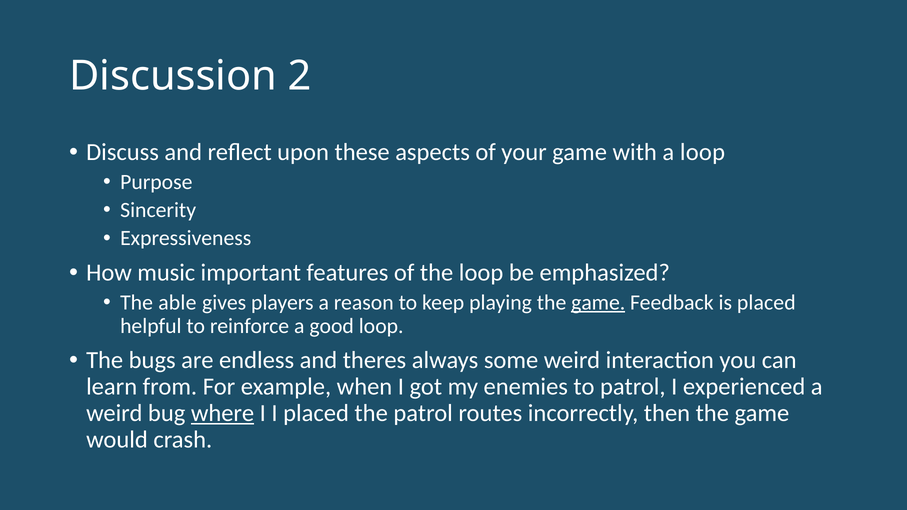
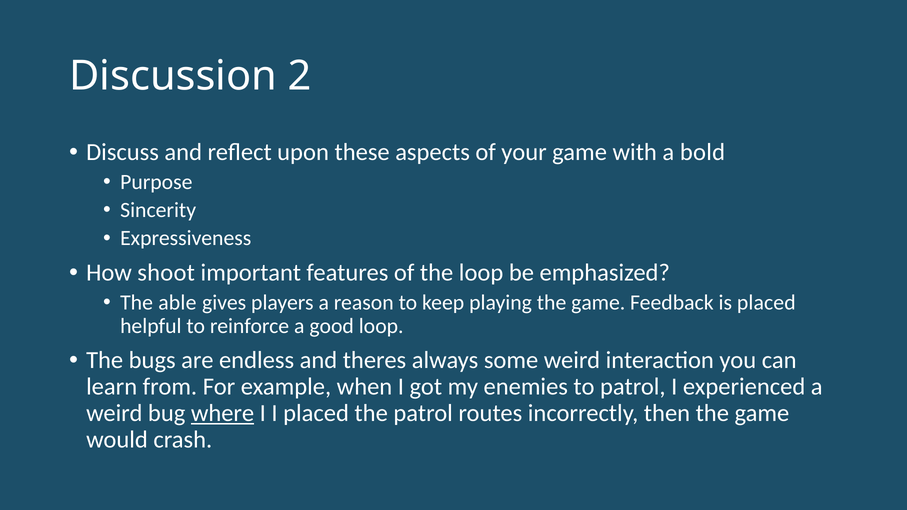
a loop: loop -> bold
music: music -> shoot
game at (598, 303) underline: present -> none
